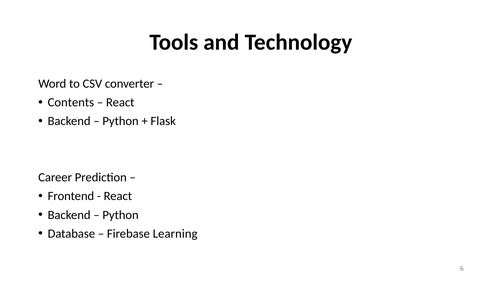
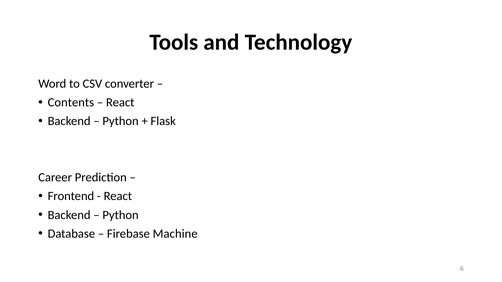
Learning: Learning -> Machine
